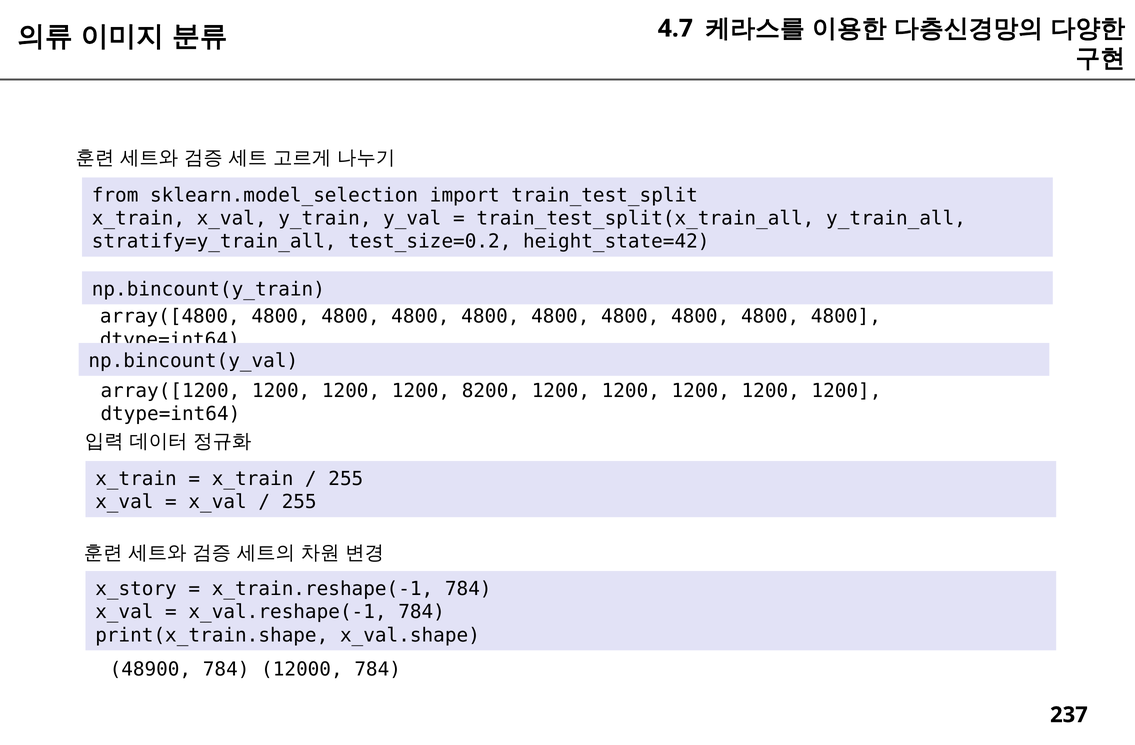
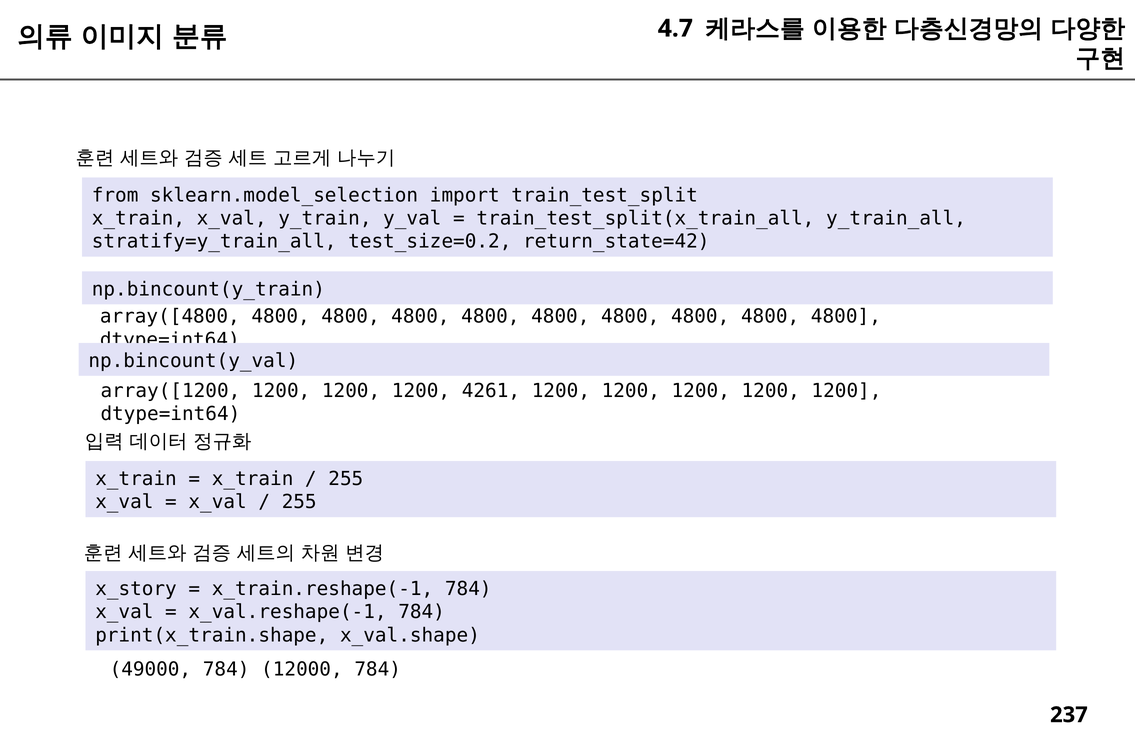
height_state=42: height_state=42 -> return_state=42
8200: 8200 -> 4261
48900: 48900 -> 49000
